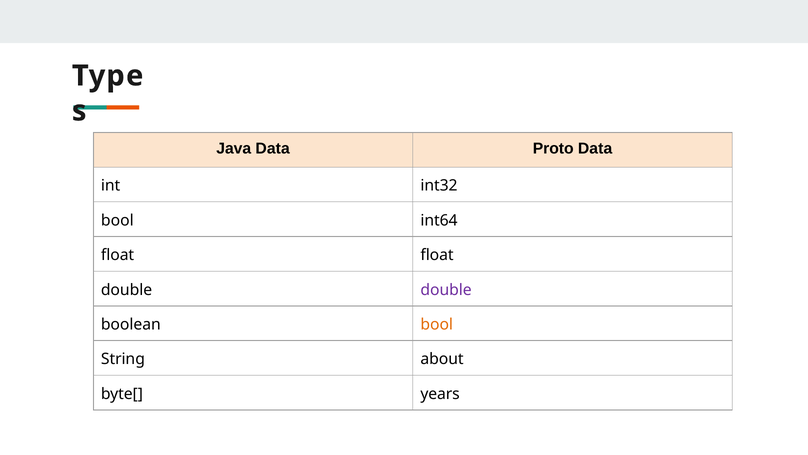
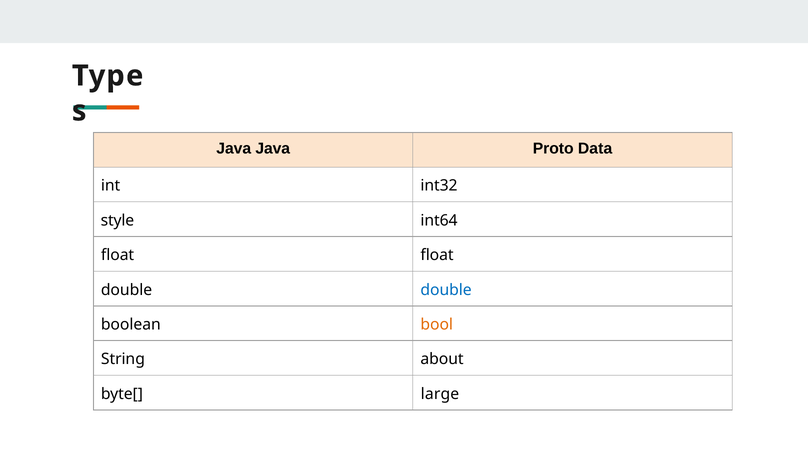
Java Data: Data -> Java
bool at (117, 220): bool -> style
double at (446, 290) colour: purple -> blue
years: years -> large
